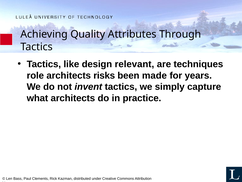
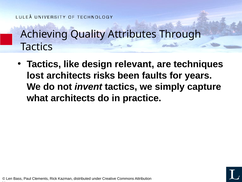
role: role -> lost
made: made -> faults
